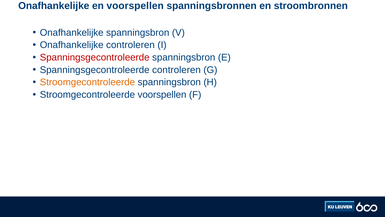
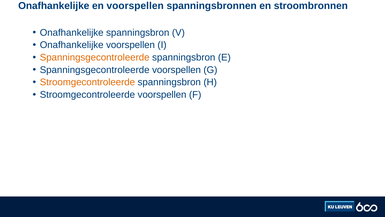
Onafhankelijke controleren: controleren -> voorspellen
Spanningsgecontroleerde at (95, 57) colour: red -> orange
Spanningsgecontroleerde controleren: controleren -> voorspellen
